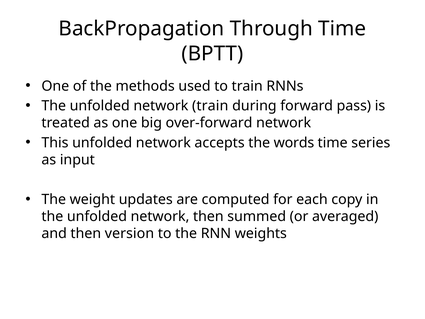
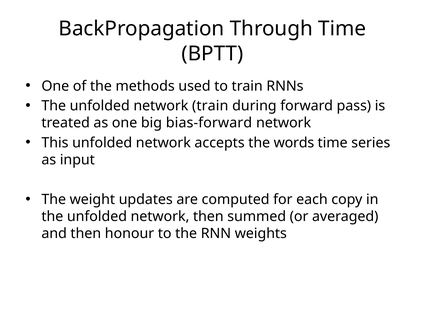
over-forward: over-forward -> bias-forward
version: version -> honour
